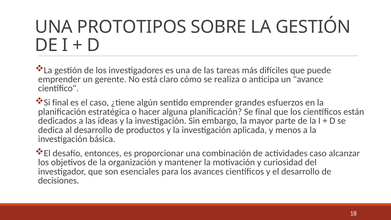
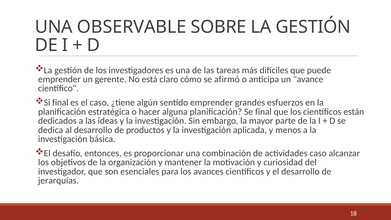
PROTOTIPOS: PROTOTIPOS -> OBSERVABLE
realiza: realiza -> afirmó
decisiones: decisiones -> jerarquías
